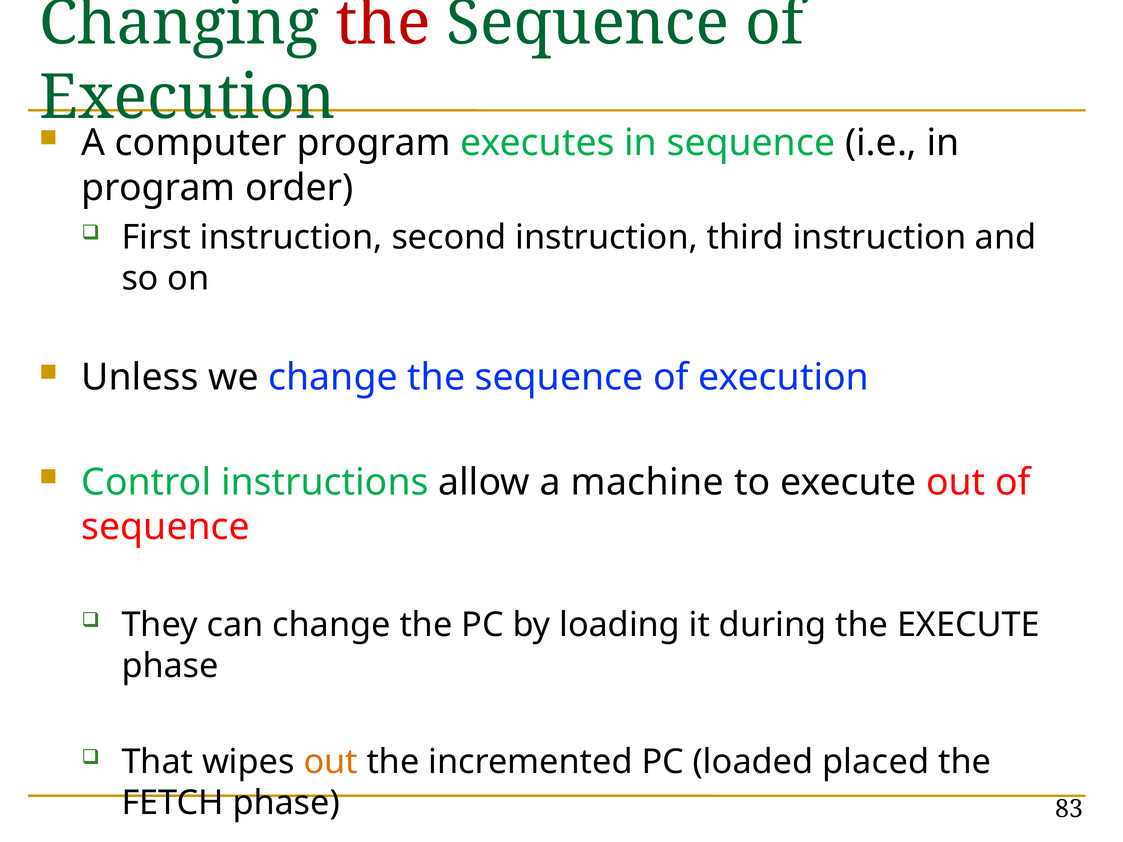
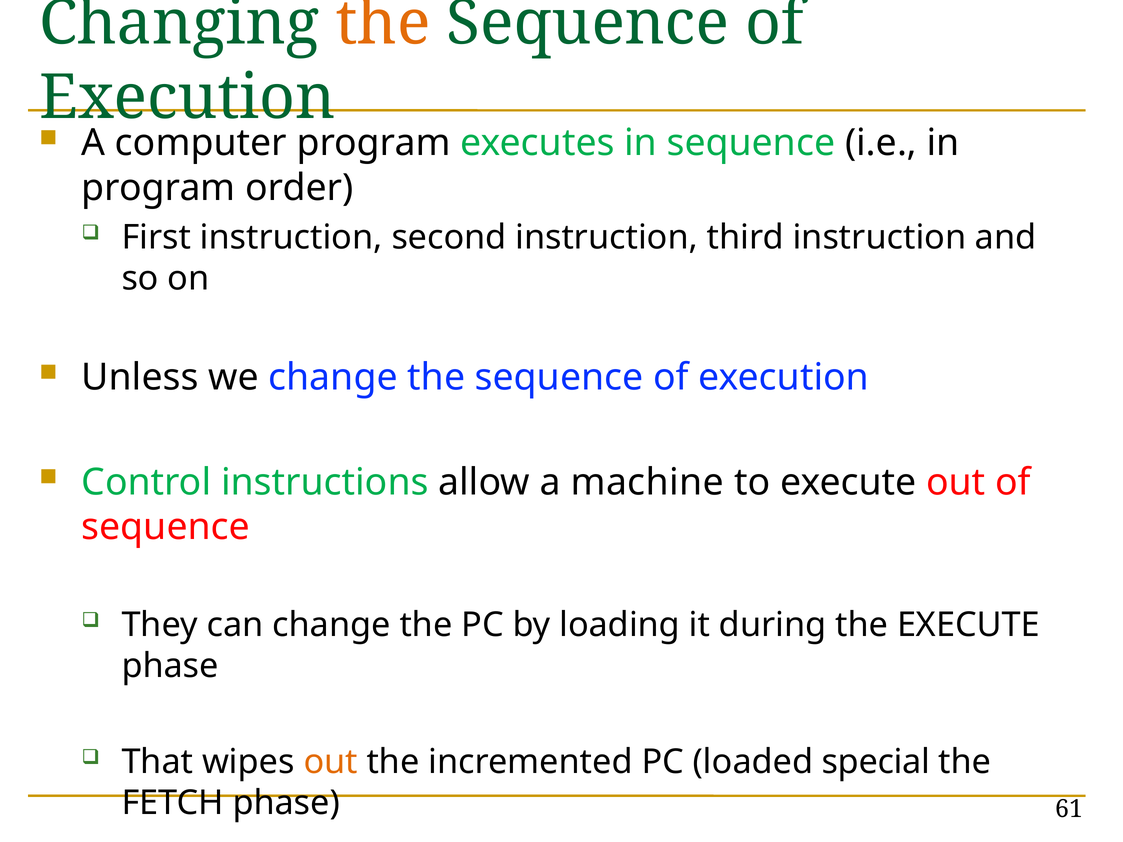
the at (383, 23) colour: red -> orange
placed: placed -> special
83: 83 -> 61
